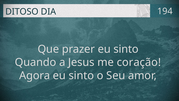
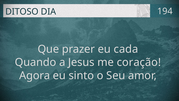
prazer eu sinto: sinto -> cada
